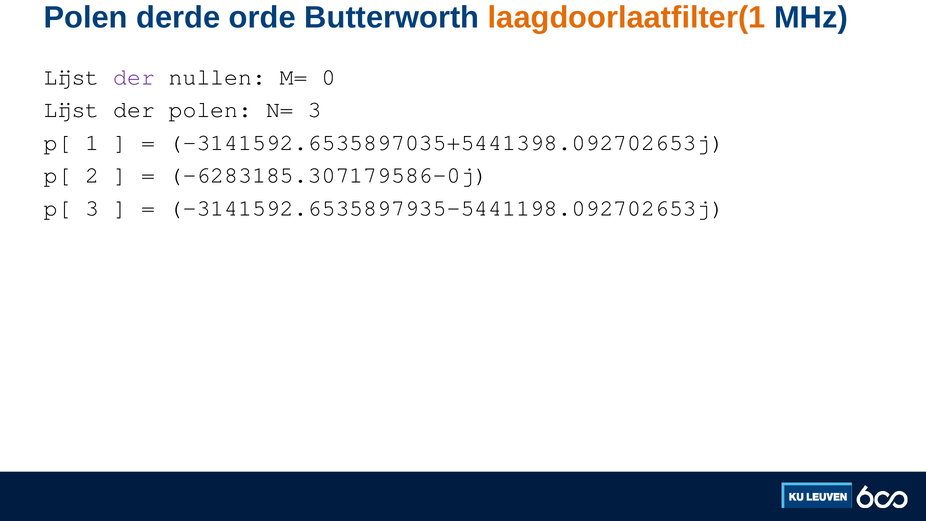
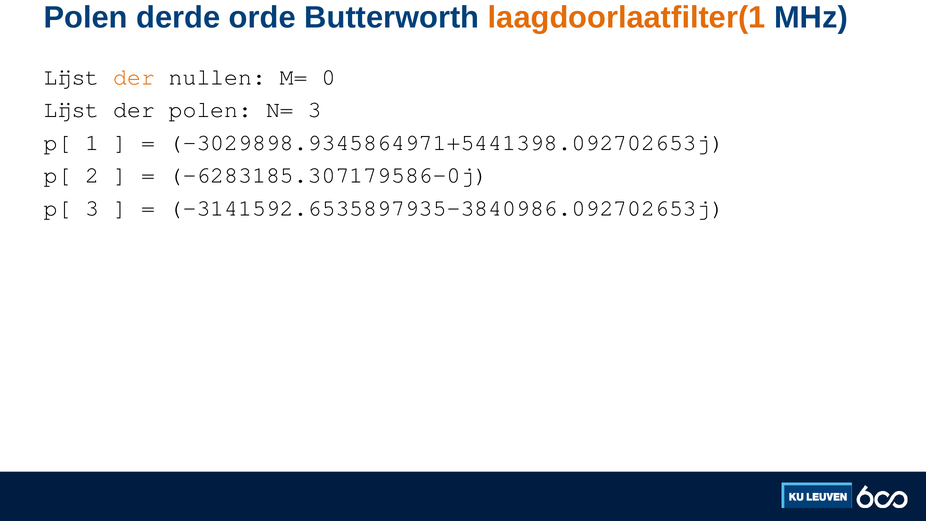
der at (134, 77) colour: purple -> orange
-3141592.6535897035+5441398.092702653j: -3141592.6535897035+5441398.092702653j -> -3029898.9345864971+5441398.092702653j
-3141592.6535897935-5441198.092702653j: -3141592.6535897935-5441198.092702653j -> -3141592.6535897935-3840986.092702653j
